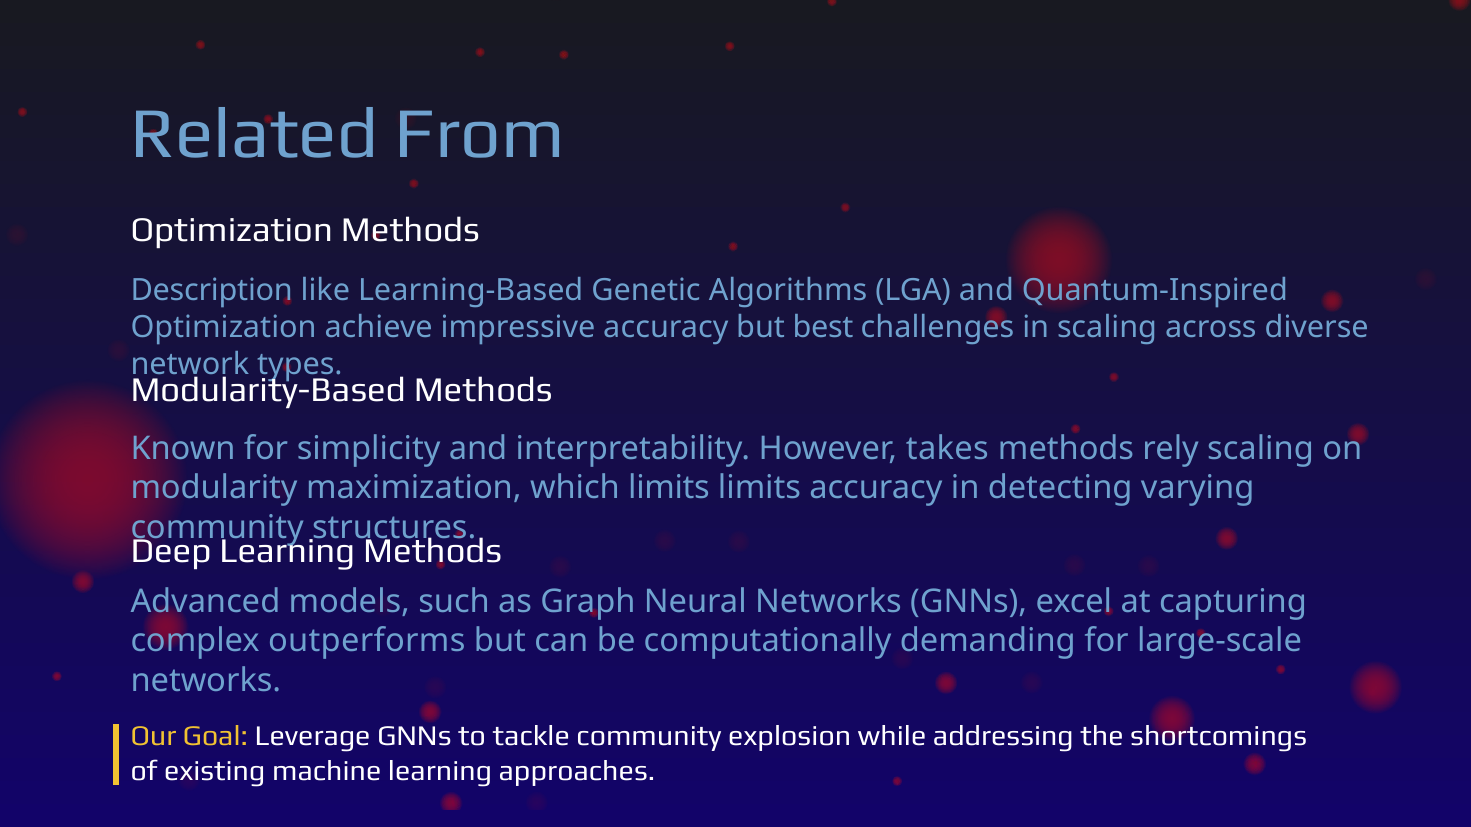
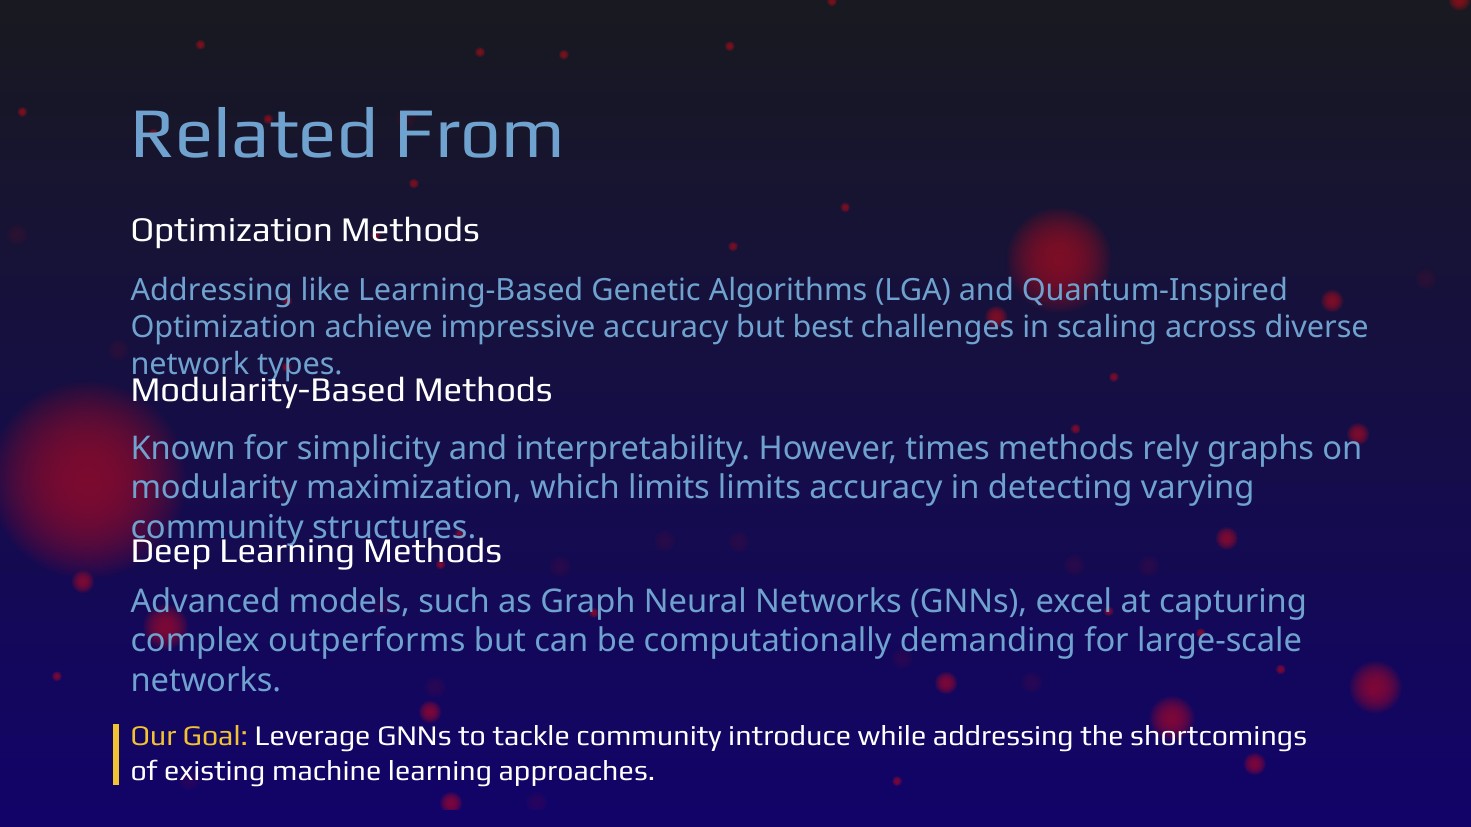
Description at (212, 291): Description -> Addressing
takes: takes -> times
rely scaling: scaling -> graphs
explosion: explosion -> introduce
